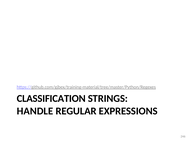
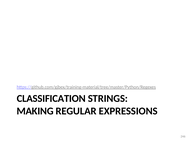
HANDLE: HANDLE -> MAKING
